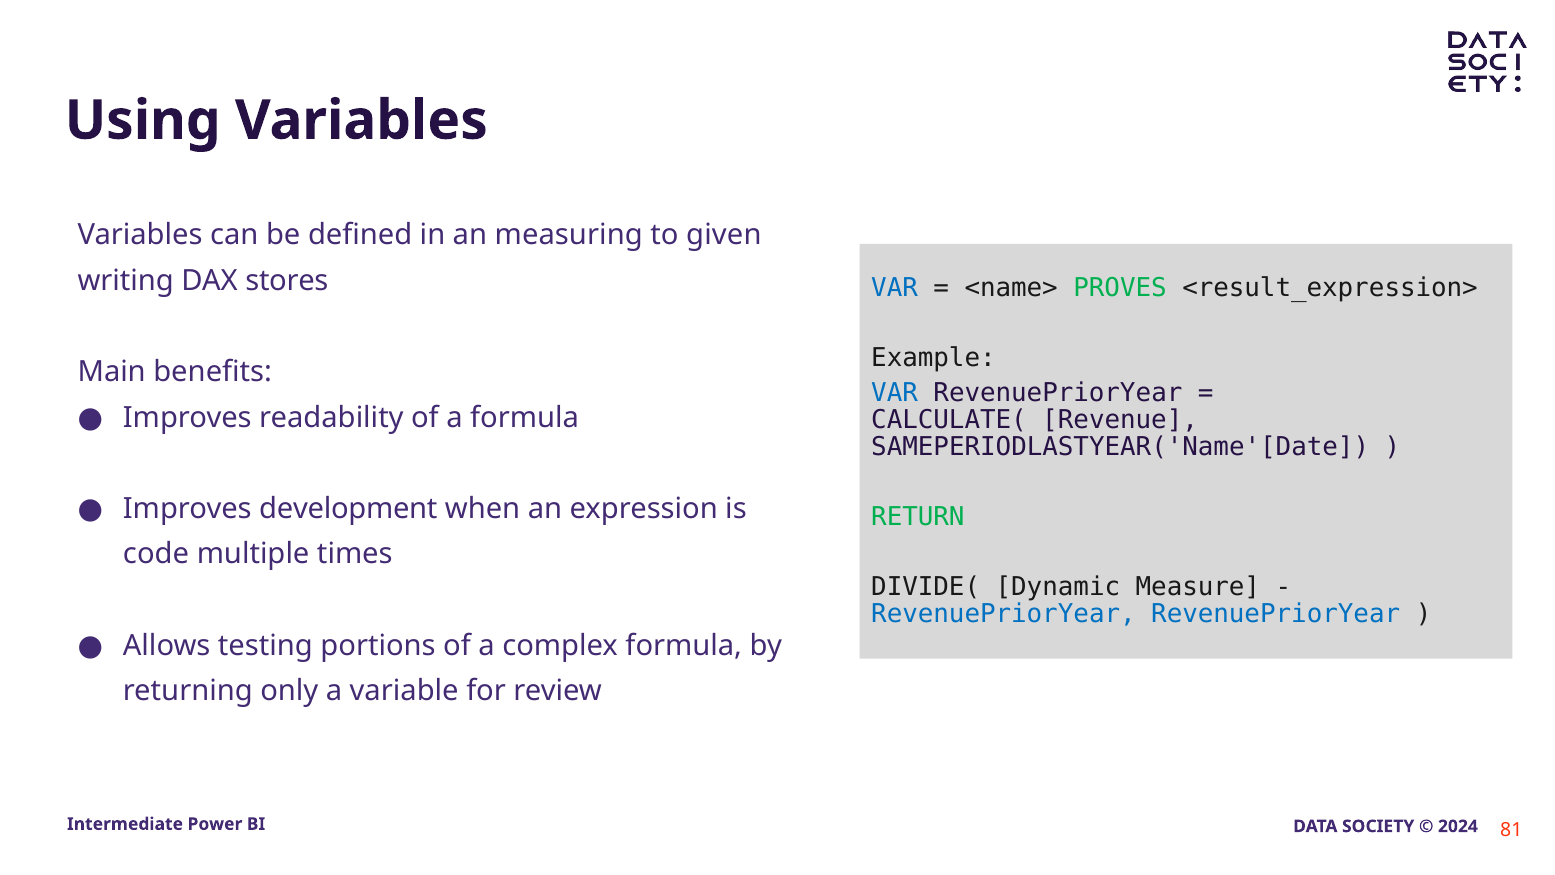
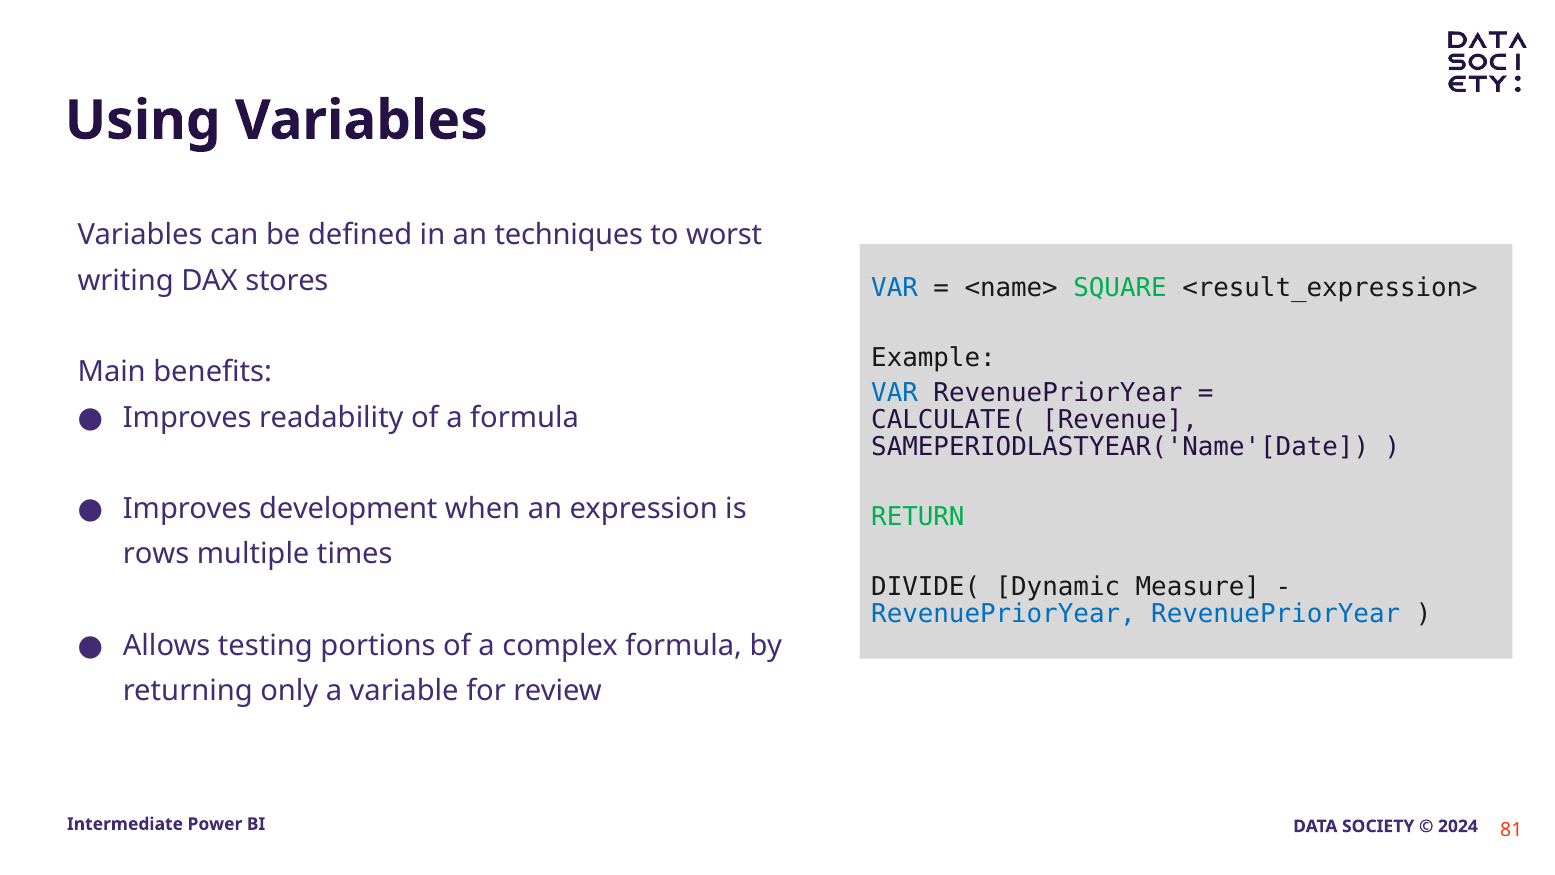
measuring: measuring -> techniques
given: given -> worst
PROVES: PROVES -> SQUARE
code: code -> rows
